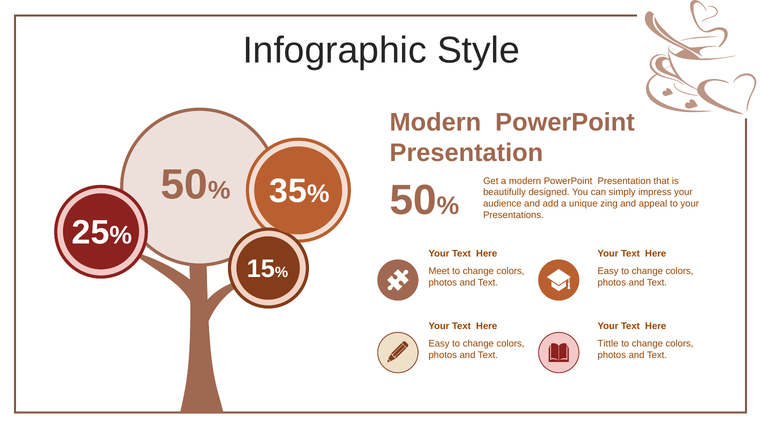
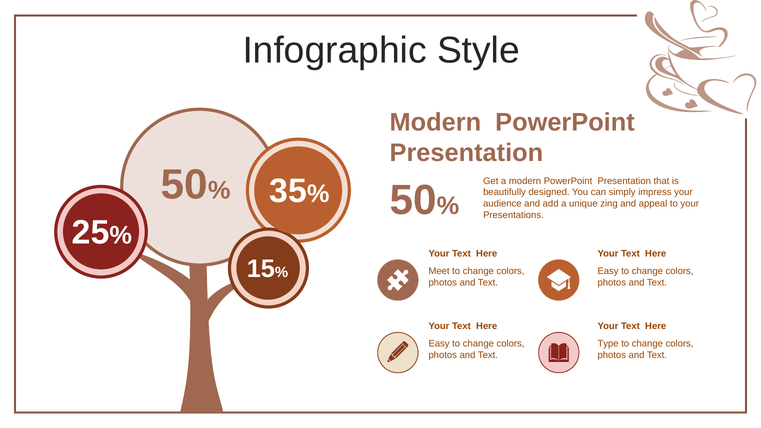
Tittle: Tittle -> Type
